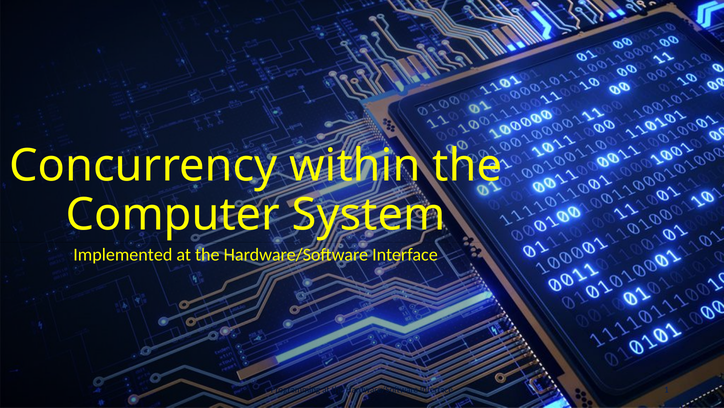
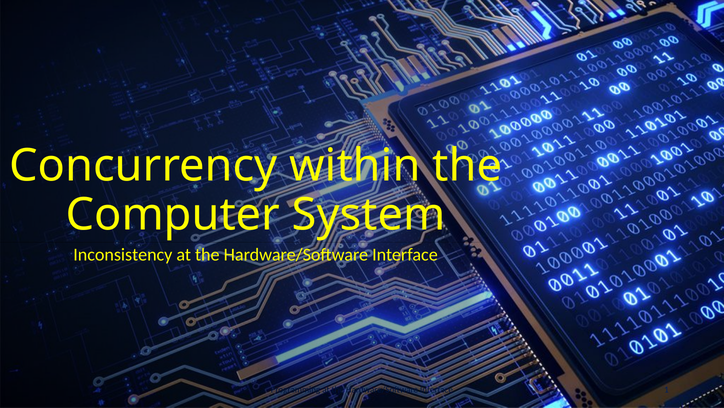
Implemented: Implemented -> Inconsistency
